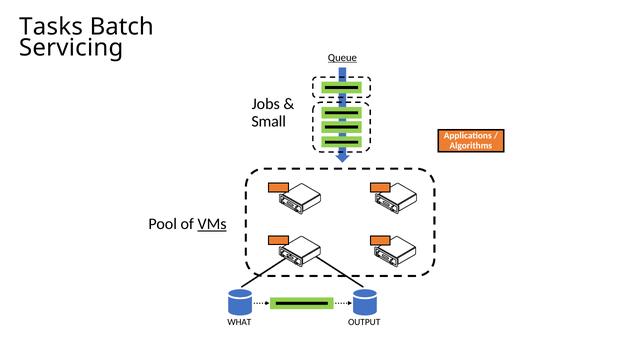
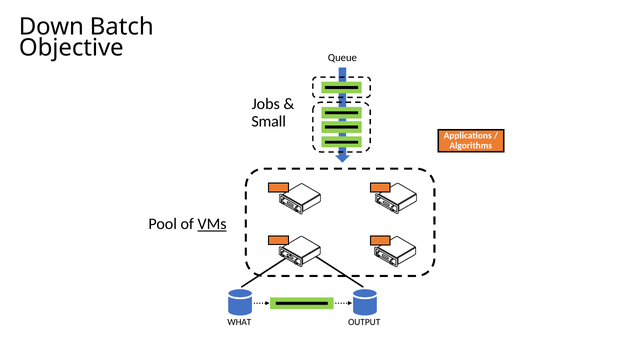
Tasks: Tasks -> Down
Servicing: Servicing -> Objective
Queue underline: present -> none
